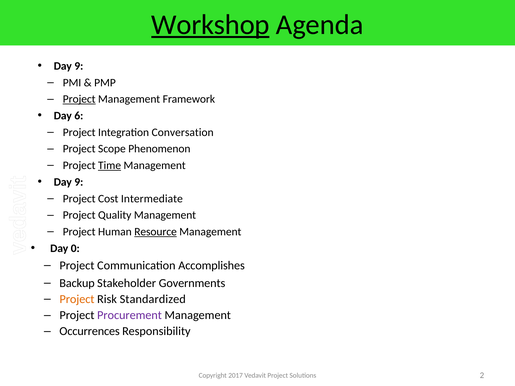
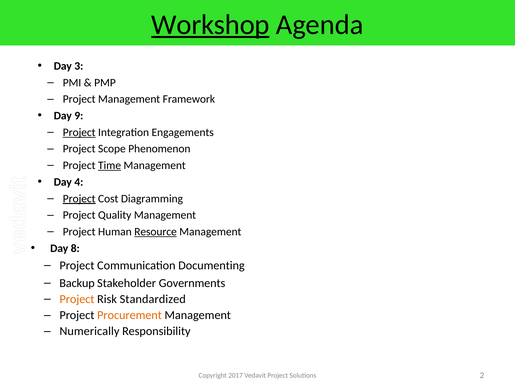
9 at (79, 66): 9 -> 3
Project at (79, 99) underline: present -> none
6: 6 -> 9
Project at (79, 132) underline: none -> present
Conversation: Conversation -> Engagements
9 at (79, 182): 9 -> 4
Project at (79, 199) underline: none -> present
Intermediate: Intermediate -> Diagramming
0: 0 -> 8
Accomplishes: Accomplishes -> Documenting
Procurement colour: purple -> orange
Occurrences: Occurrences -> Numerically
